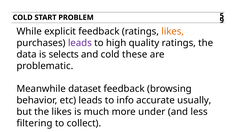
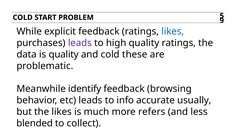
likes at (173, 32) colour: orange -> blue
is selects: selects -> quality
dataset: dataset -> identify
under: under -> refers
filtering: filtering -> blended
